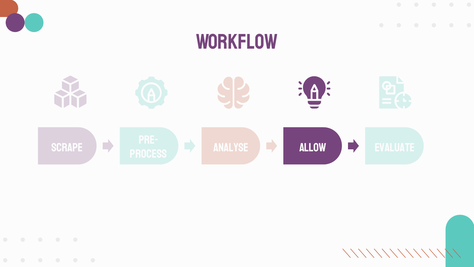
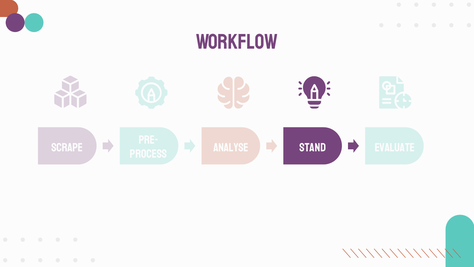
allow: allow -> stand
